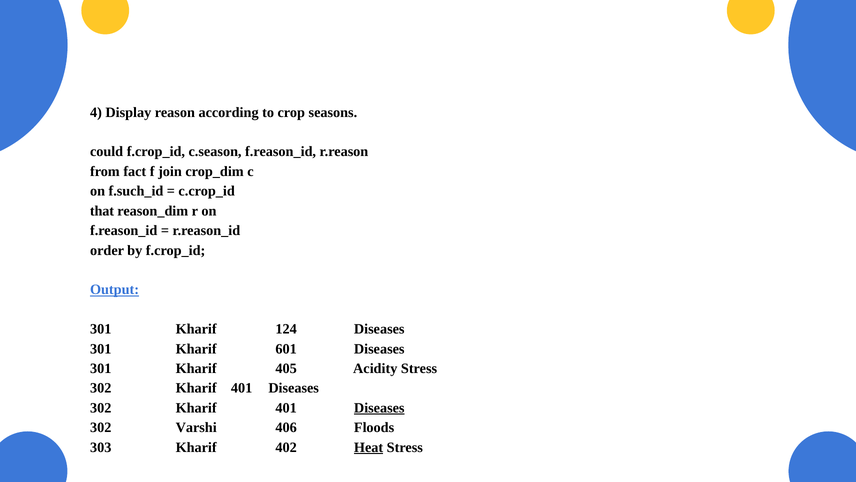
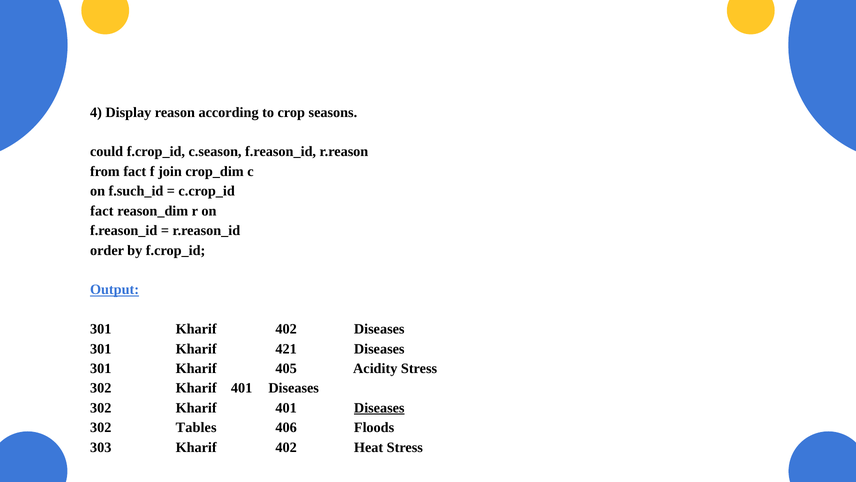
that at (102, 211): that -> fact
301 Kharif 124: 124 -> 402
601: 601 -> 421
Varshi: Varshi -> Tables
Heat underline: present -> none
